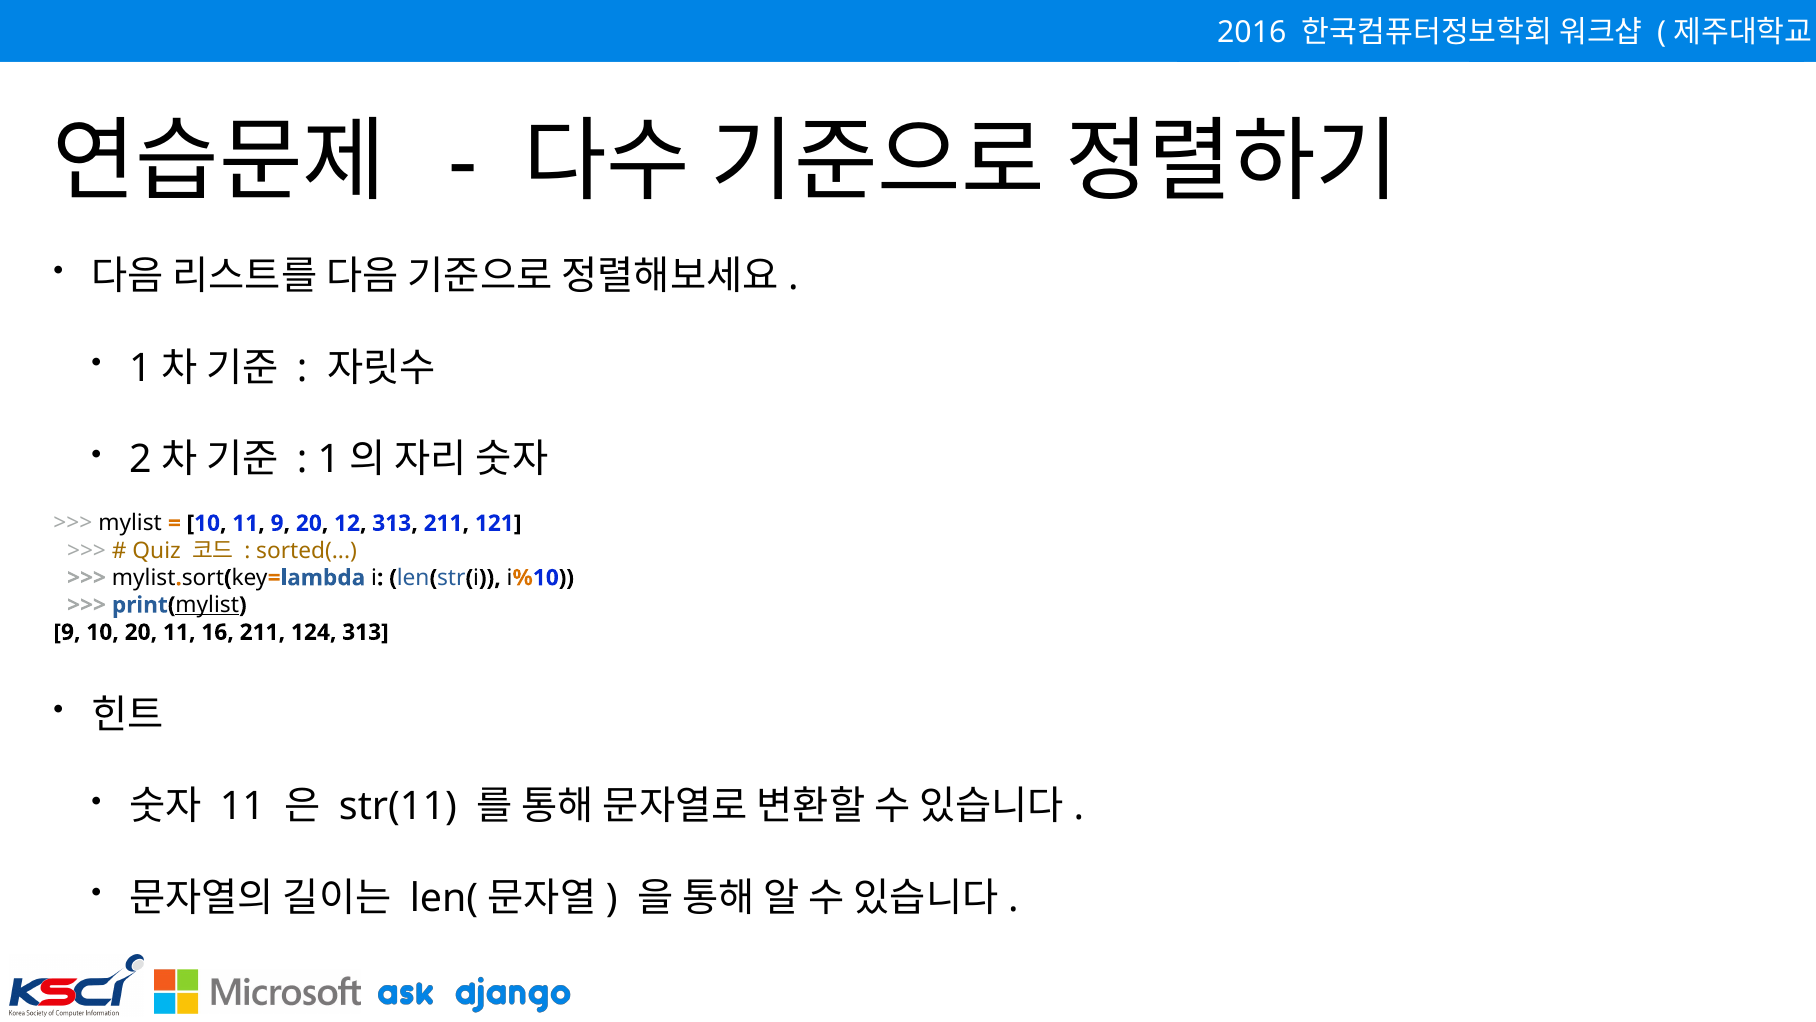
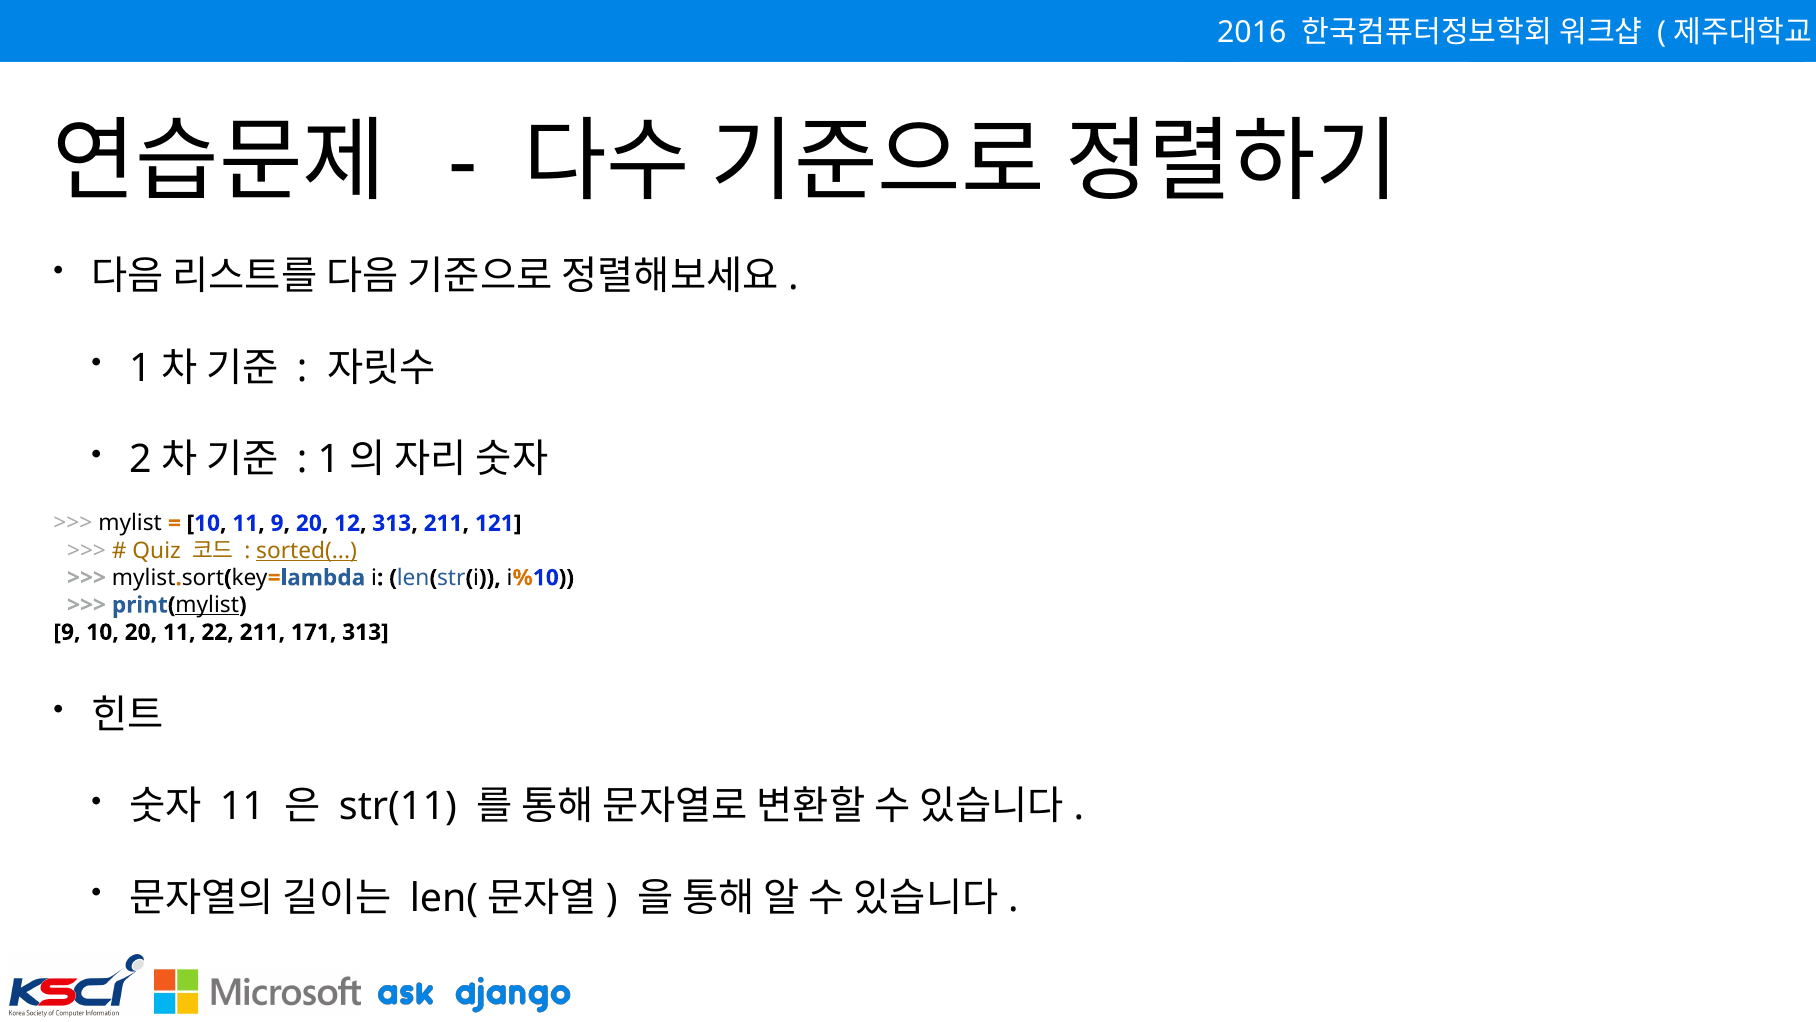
sorted( underline: none -> present
16: 16 -> 22
124: 124 -> 171
